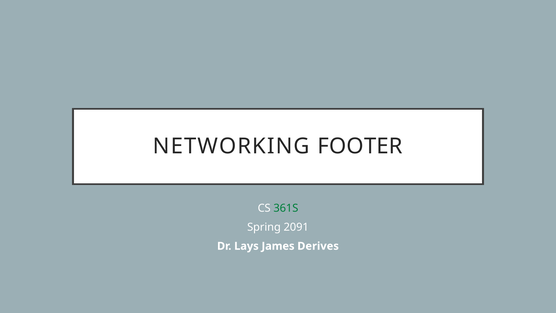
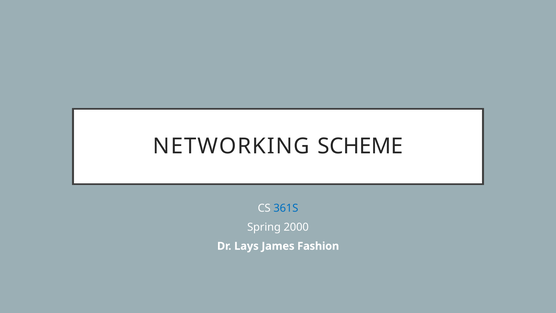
FOOTER: FOOTER -> SCHEME
361S colour: green -> blue
2091: 2091 -> 2000
Derives: Derives -> Fashion
